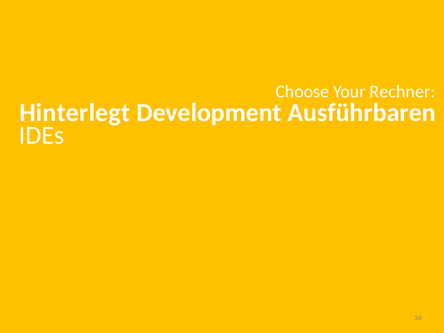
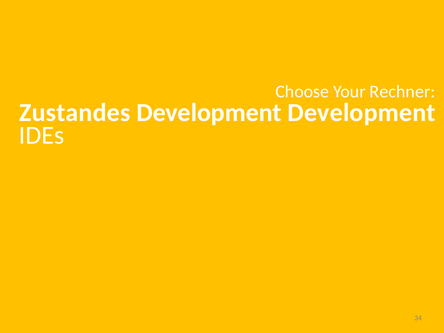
Hinterlegt: Hinterlegt -> Zustandes
Development Ausführbaren: Ausführbaren -> Development
